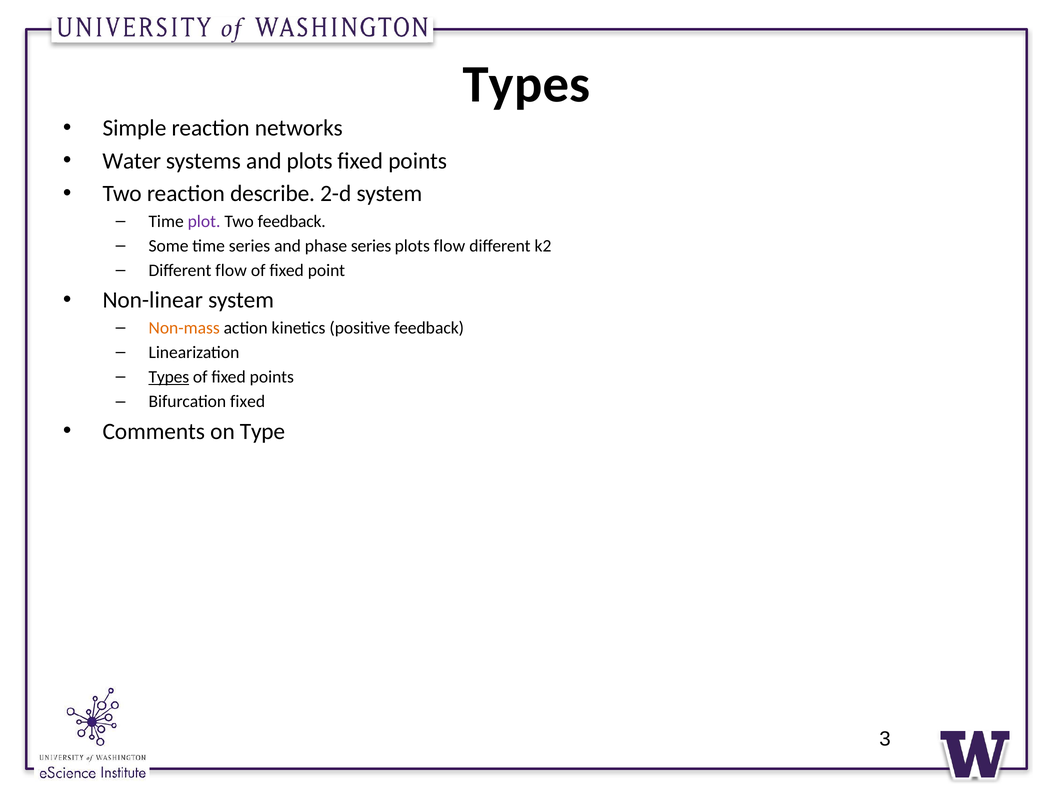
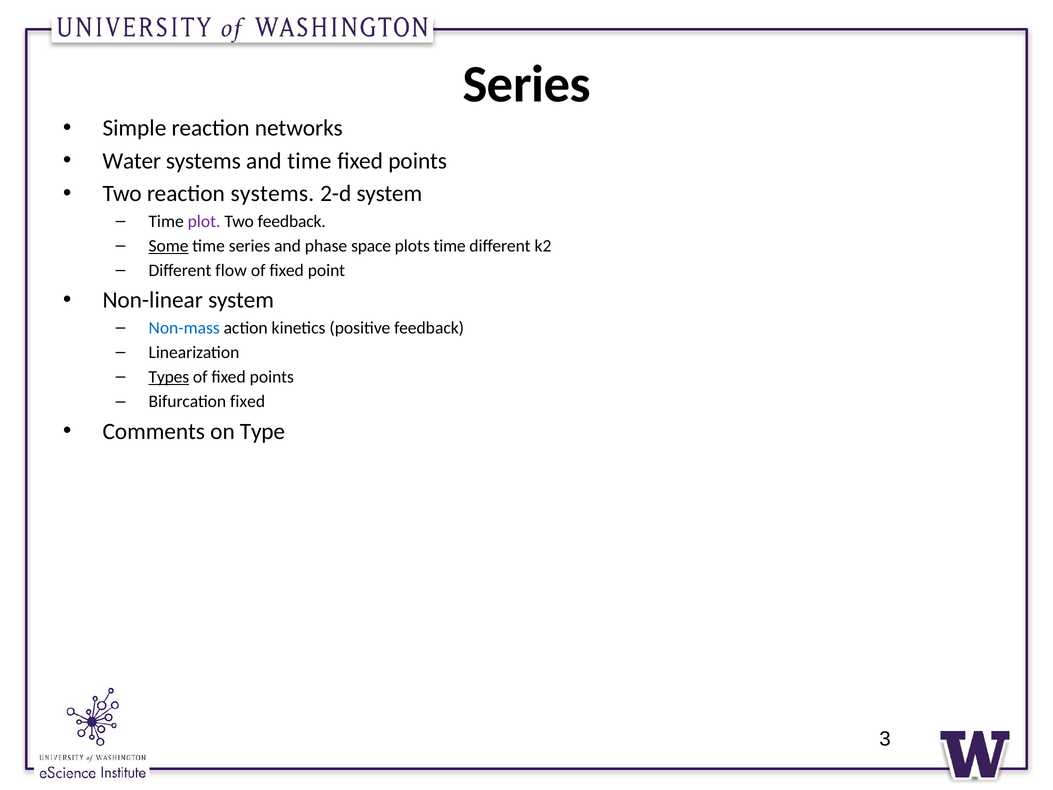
Types at (526, 84): Types -> Series
and plots: plots -> time
reaction describe: describe -> systems
Some underline: none -> present
phase series: series -> space
plots flow: flow -> time
Non-mass colour: orange -> blue
